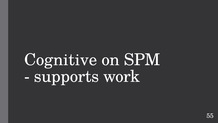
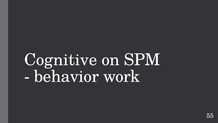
supports: supports -> behavior
